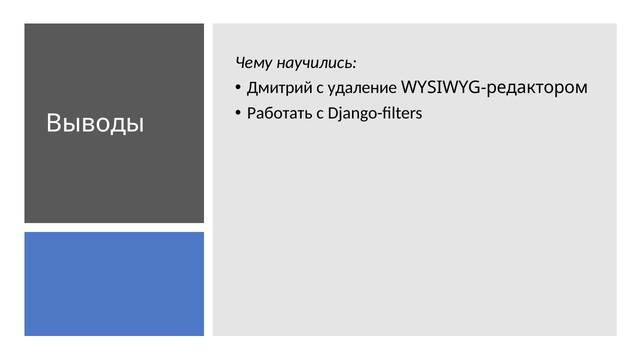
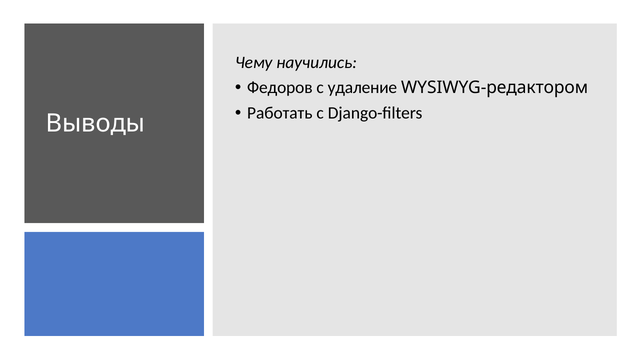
Дмитрий: Дмитрий -> Федоров
